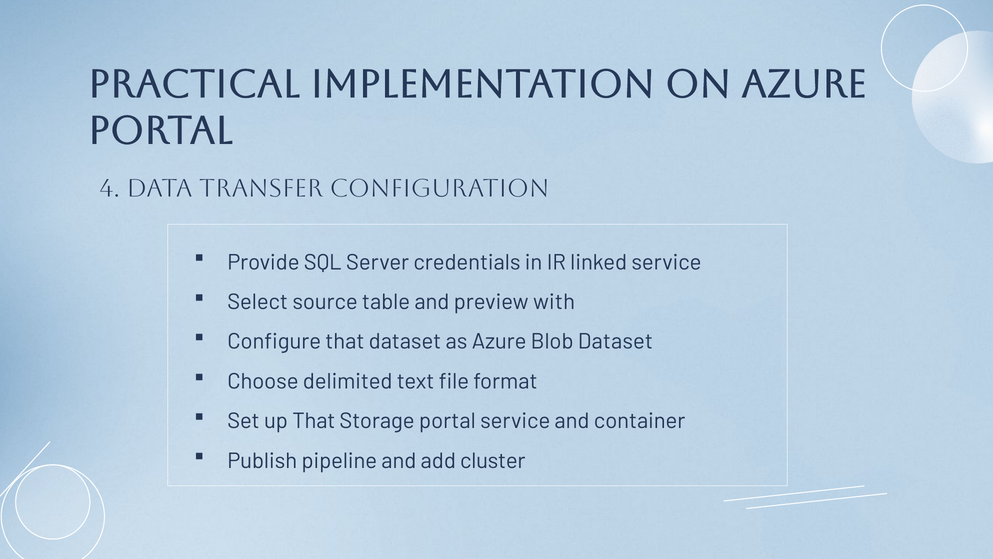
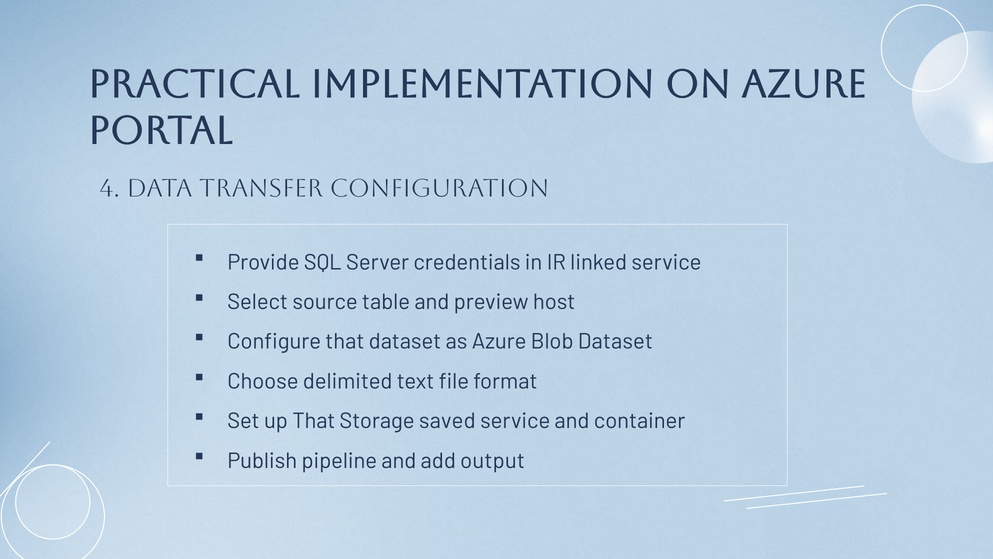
with: with -> host
Storage portal: portal -> saved
cluster: cluster -> output
